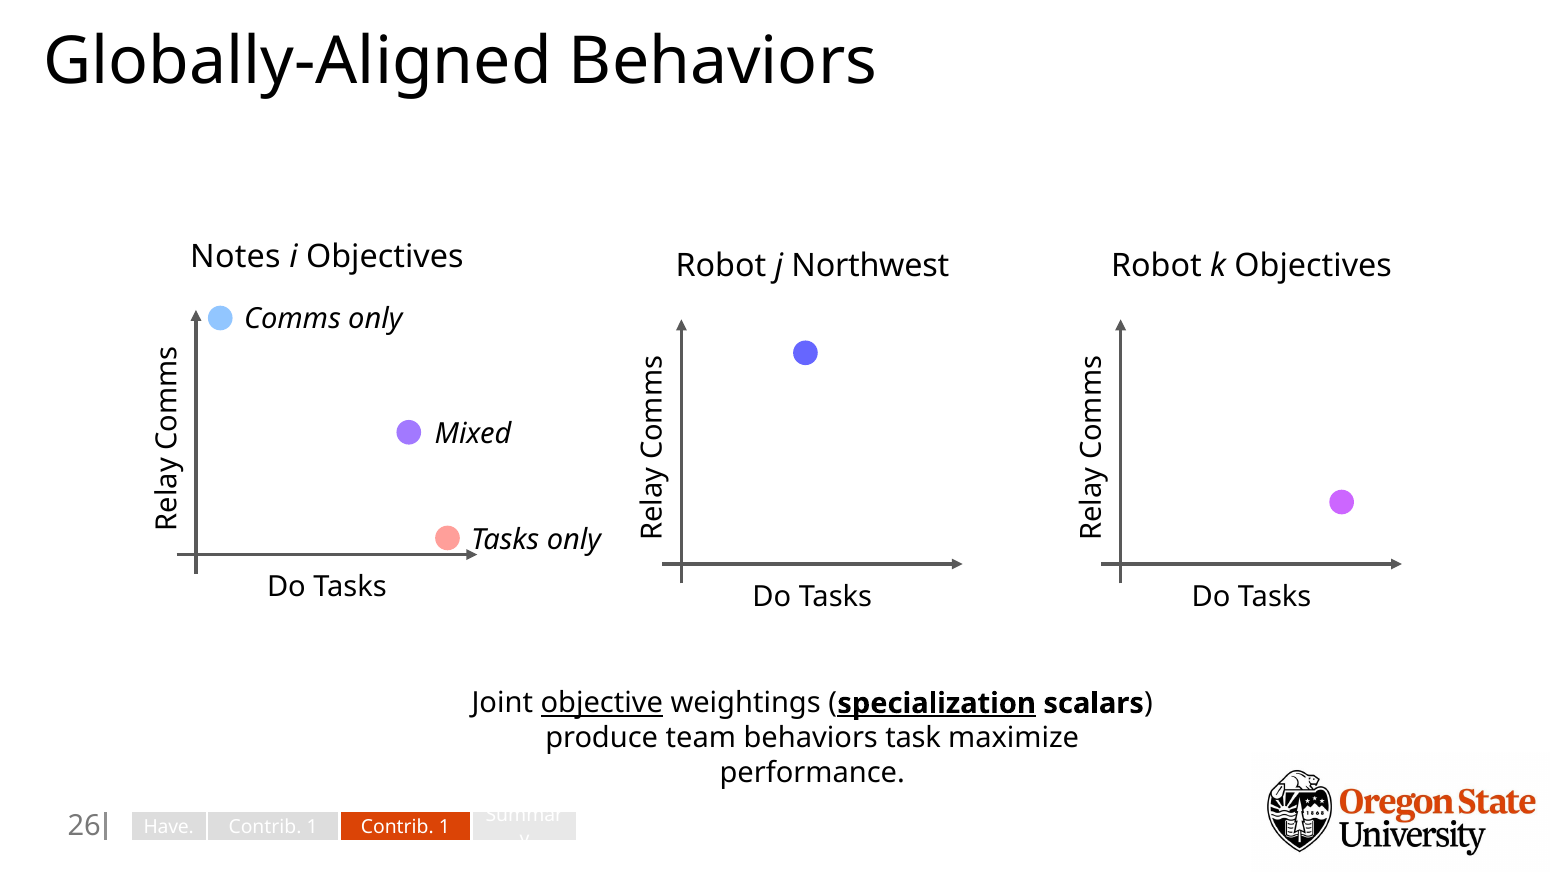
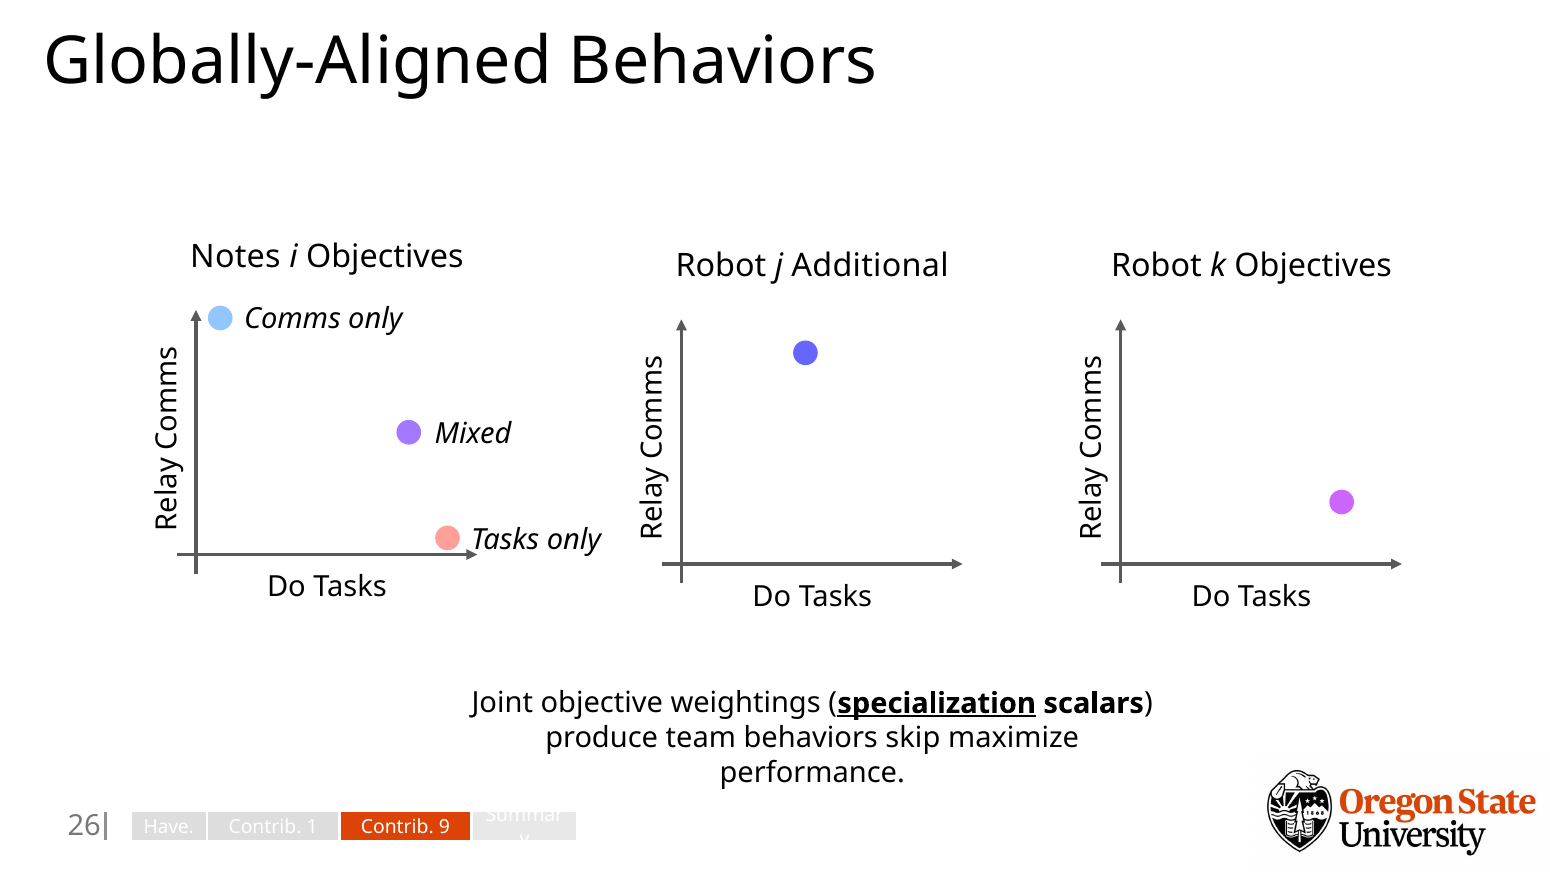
Northwest: Northwest -> Additional
objective underline: present -> none
task: task -> skip
1 Contrib 1: 1 -> 9
